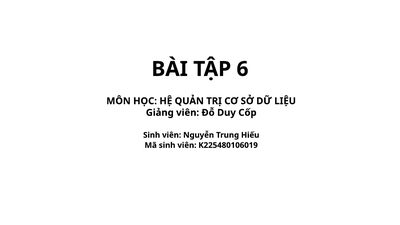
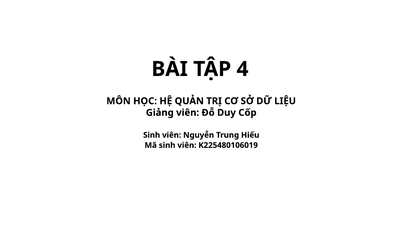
6: 6 -> 4
